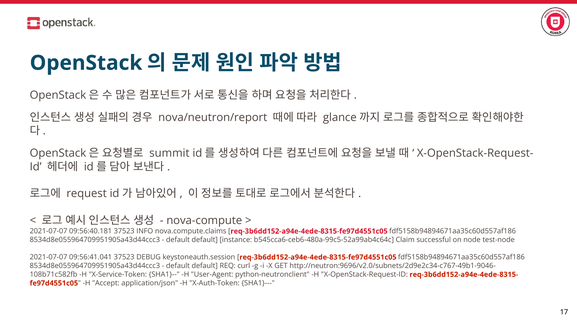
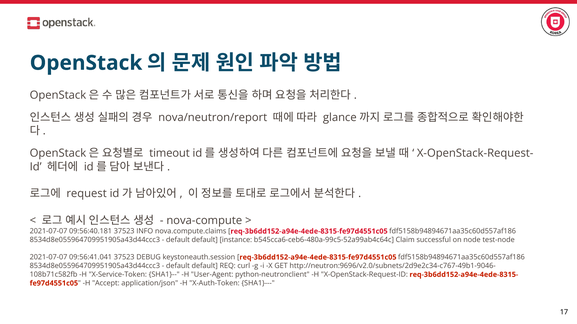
summit: summit -> timeout
